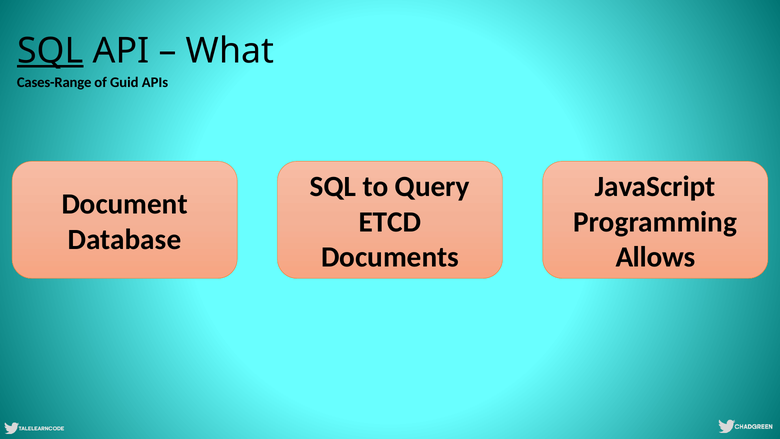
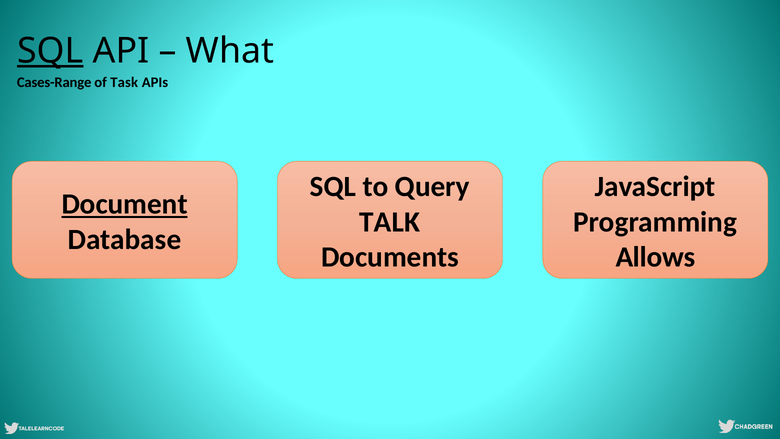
Guid: Guid -> Task
Document underline: none -> present
ETCD: ETCD -> TALK
